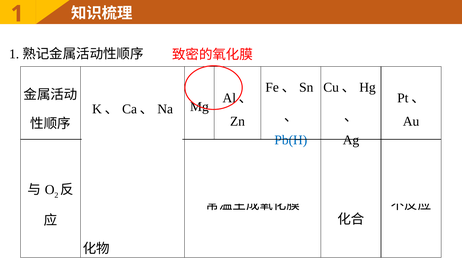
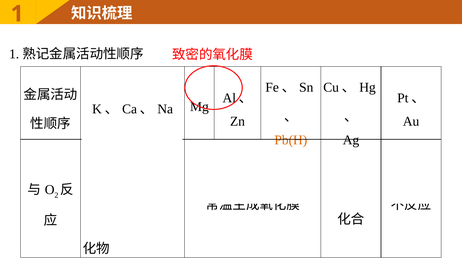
Pb(H colour: blue -> orange
